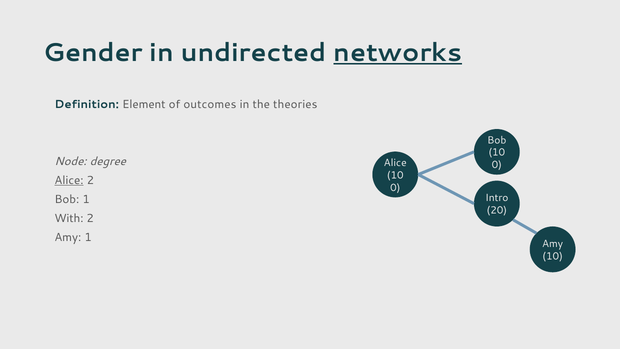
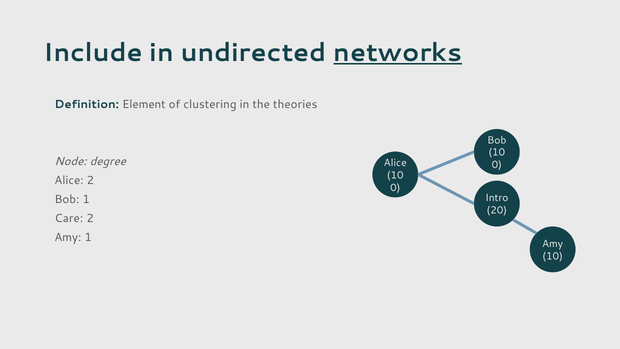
Gender: Gender -> Include
outcomes: outcomes -> clustering
Alice at (69, 180) underline: present -> none
With: With -> Care
